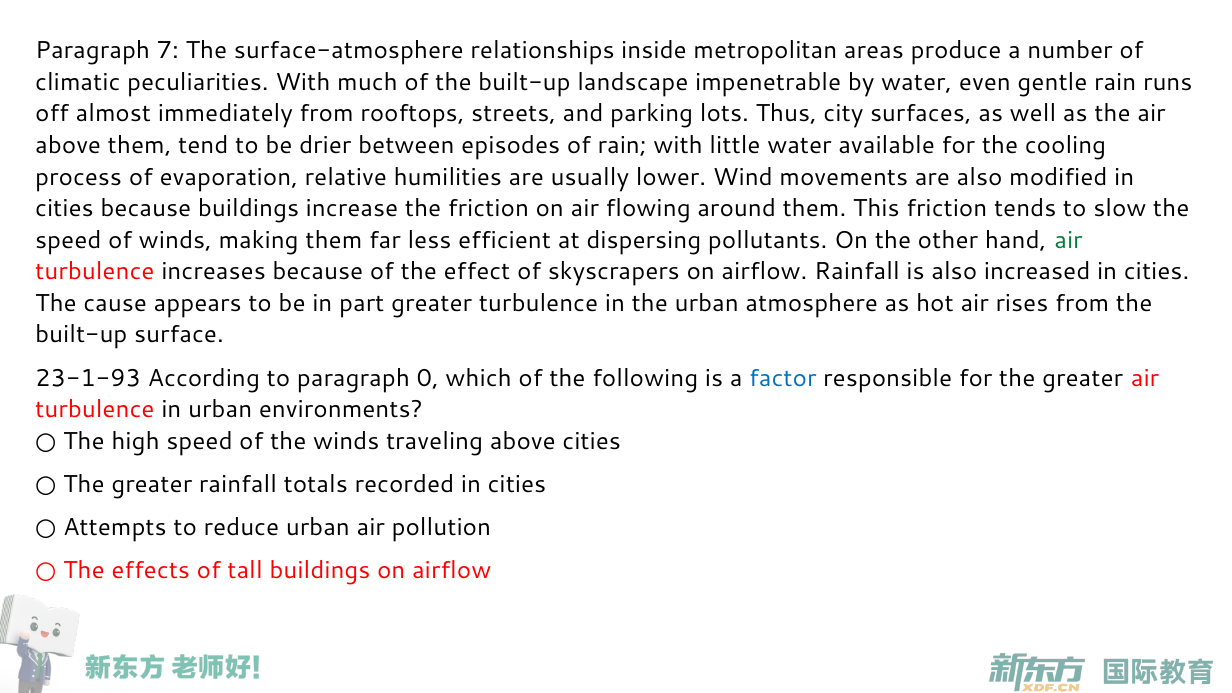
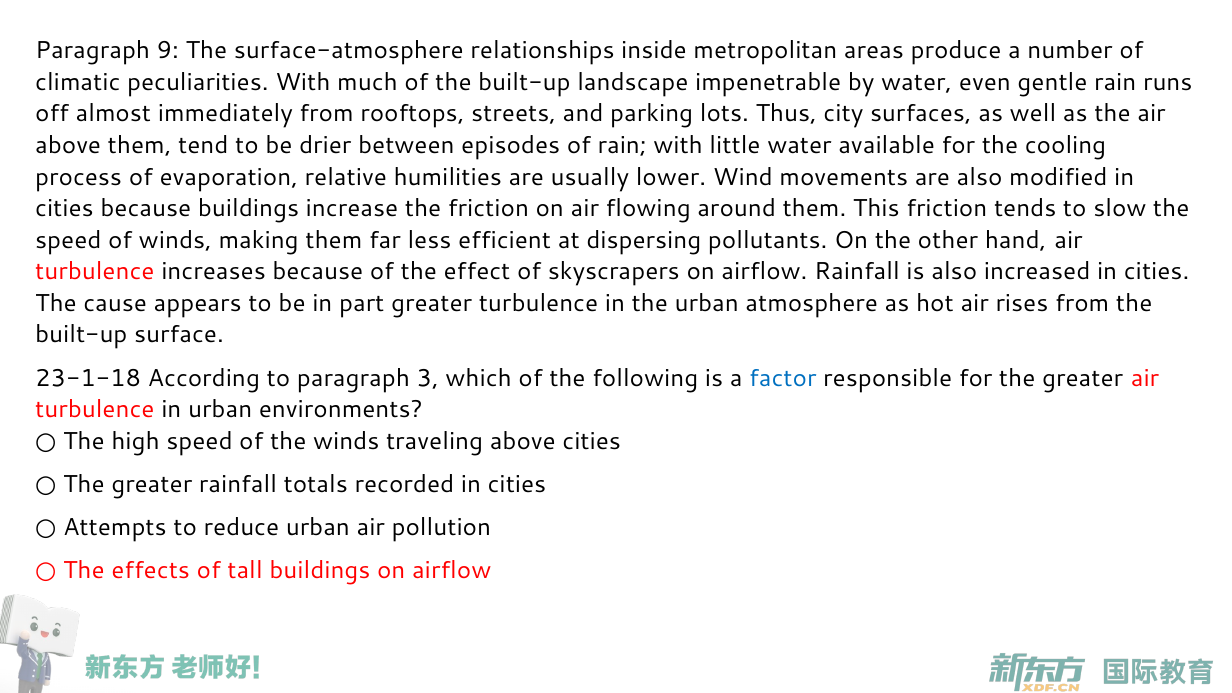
7: 7 -> 9
air at (1069, 240) colour: green -> black
23-1-93: 23-1-93 -> 23-1-18
0: 0 -> 3
